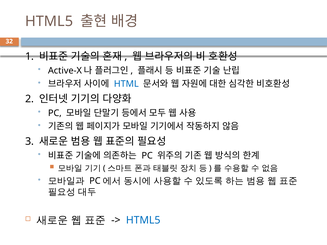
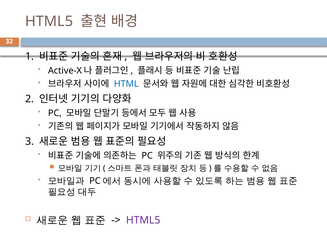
HTML5 at (143, 220) colour: blue -> purple
